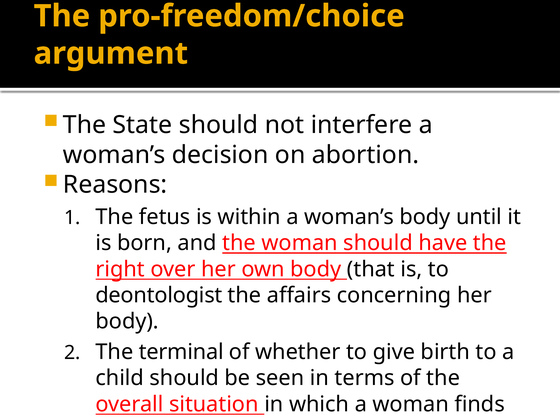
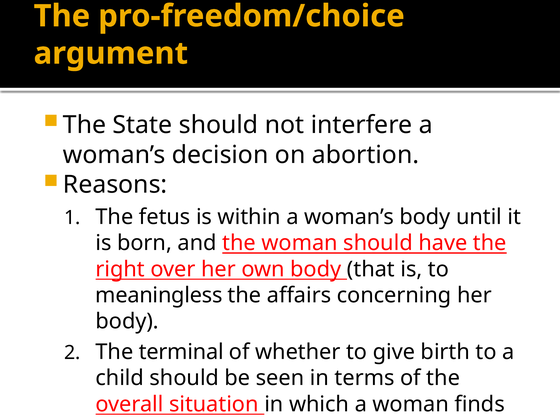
deontologist: deontologist -> meaningless
